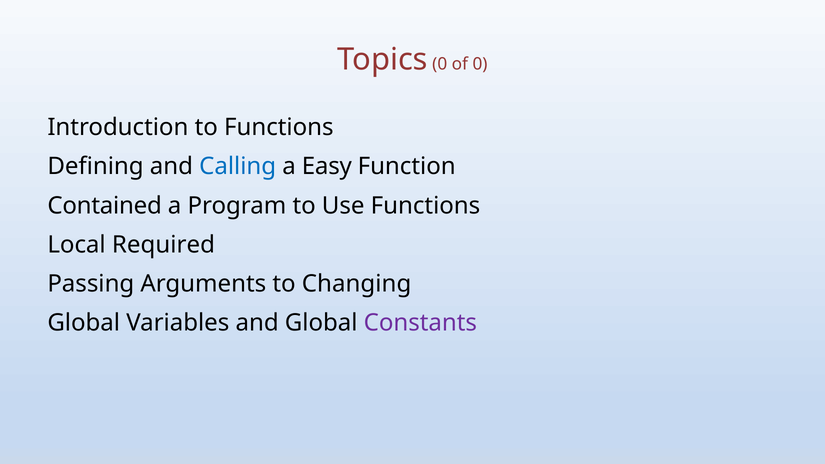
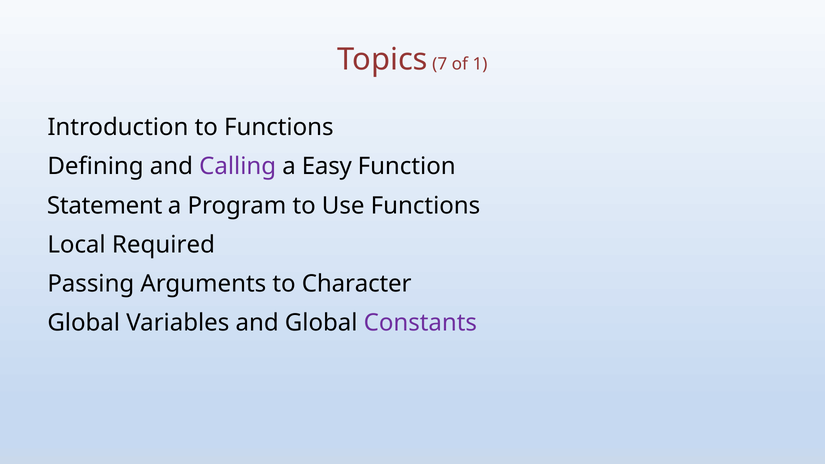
Topics 0: 0 -> 7
of 0: 0 -> 1
Calling colour: blue -> purple
Contained: Contained -> Statement
Changing: Changing -> Character
